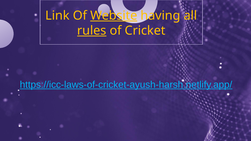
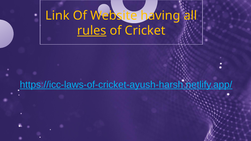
Website underline: present -> none
